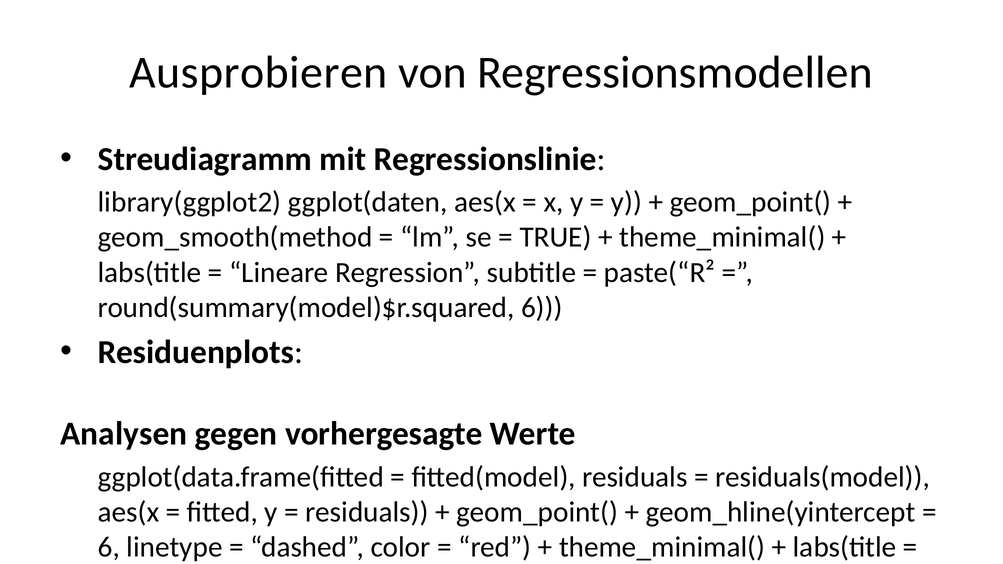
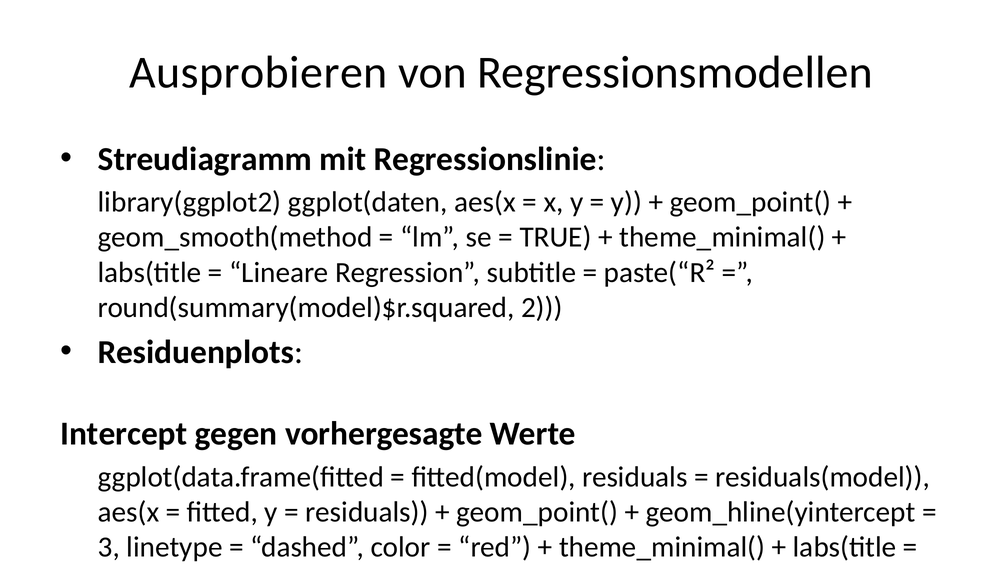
round(summary(model)$r.squared 6: 6 -> 2
Analysen: Analysen -> Intercept
6 at (109, 547): 6 -> 3
